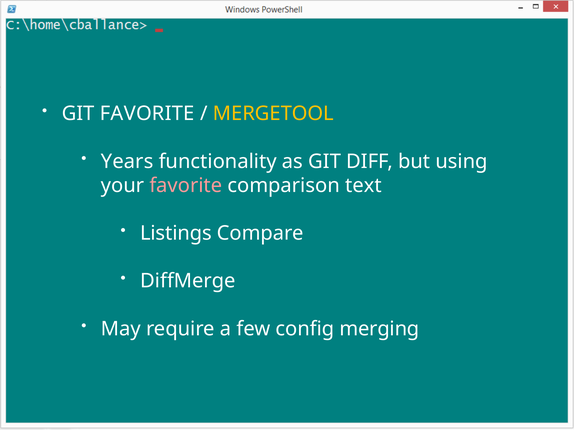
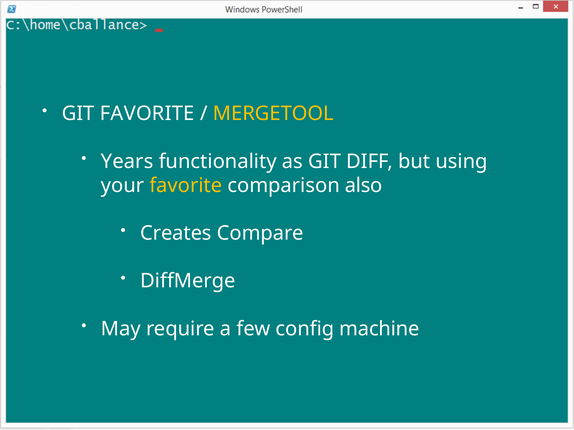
favorite at (186, 186) colour: pink -> yellow
text: text -> also
Listings: Listings -> Creates
merging: merging -> machine
